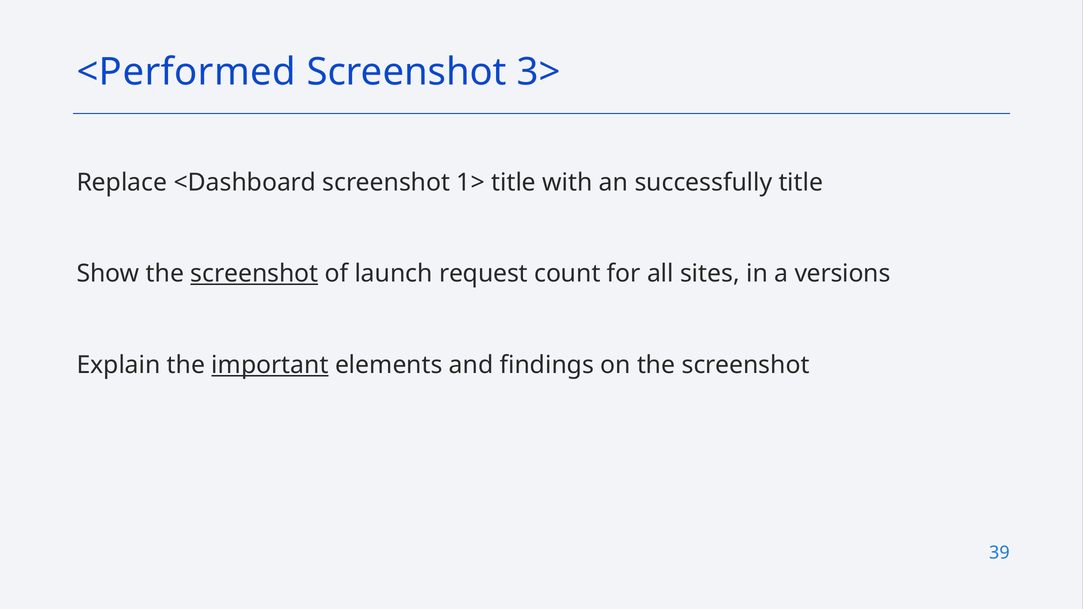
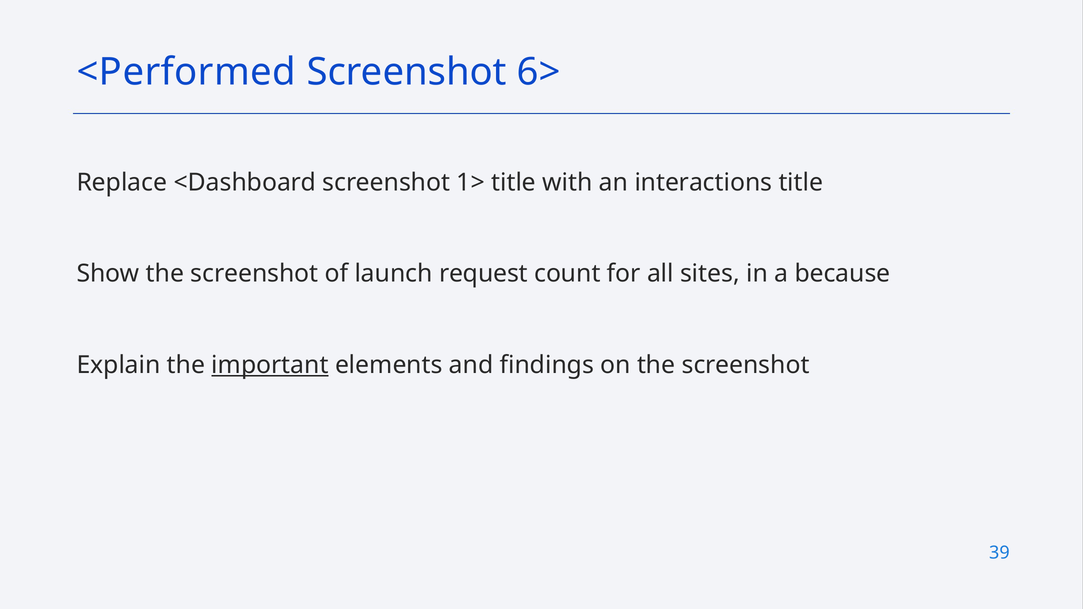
3>: 3> -> 6>
successfully: successfully -> interactions
screenshot at (254, 274) underline: present -> none
versions: versions -> because
